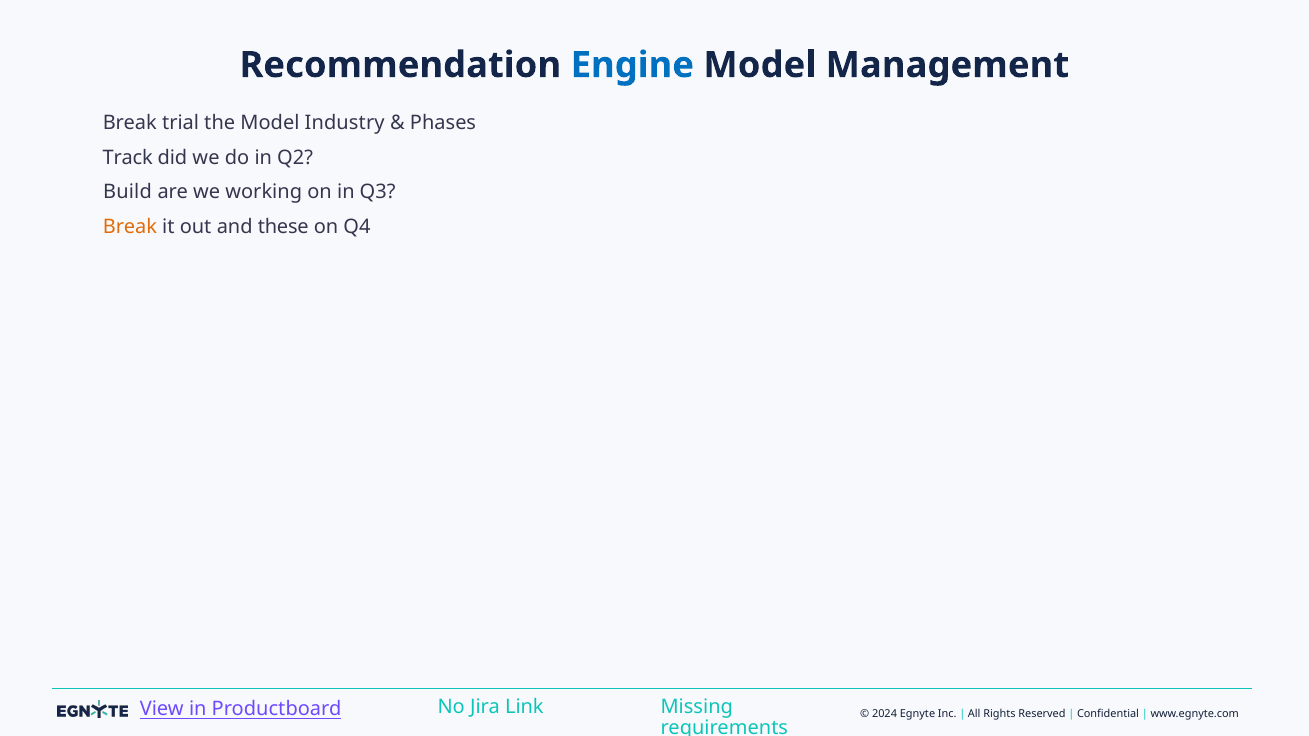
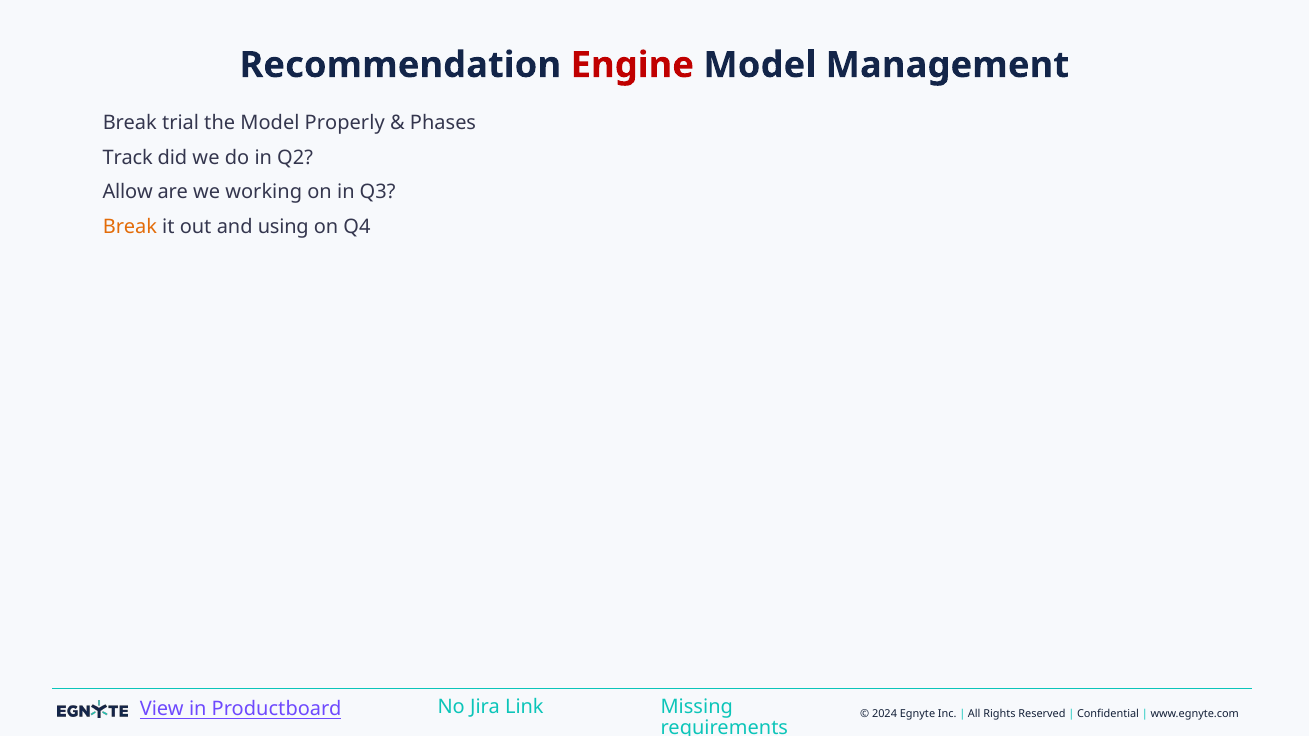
Engine colour: blue -> red
Industry: Industry -> Properly
Build: Build -> Allow
these: these -> using
